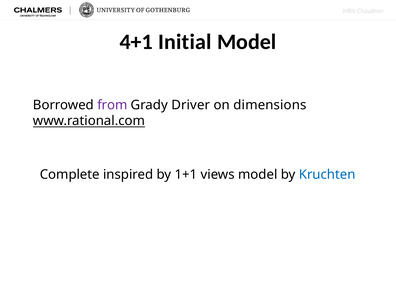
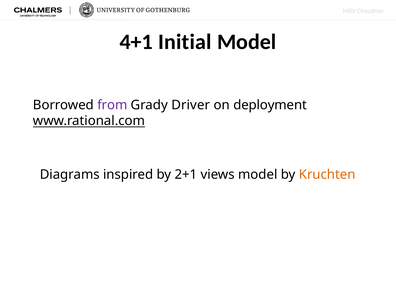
dimensions: dimensions -> deployment
Complete: Complete -> Diagrams
1+1: 1+1 -> 2+1
Kruchten colour: blue -> orange
